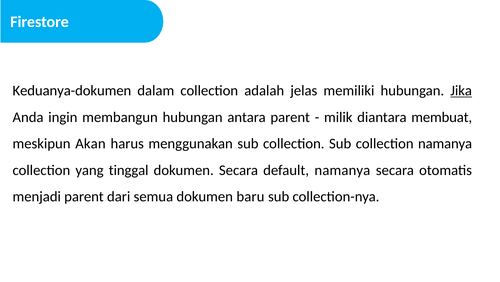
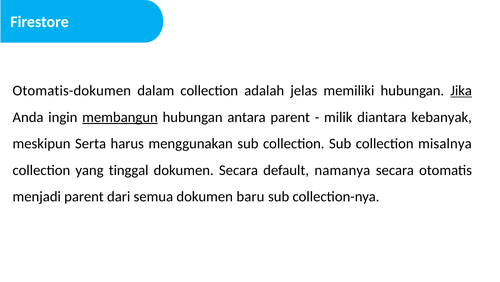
Keduanya-dokumen: Keduanya-dokumen -> Otomatis-dokumen
membangun underline: none -> present
membuat: membuat -> kebanyak
Akan: Akan -> Serta
collection namanya: namanya -> misalnya
